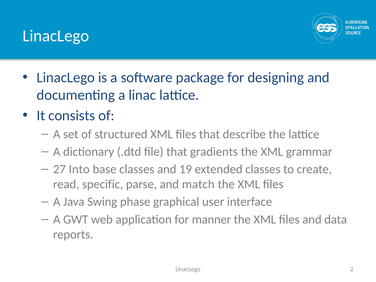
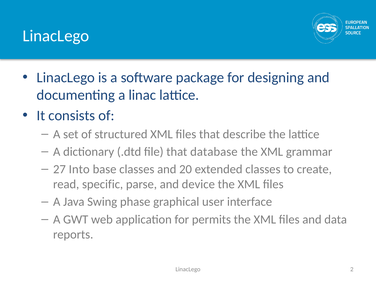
gradients: gradients -> database
19: 19 -> 20
match: match -> device
manner: manner -> permits
